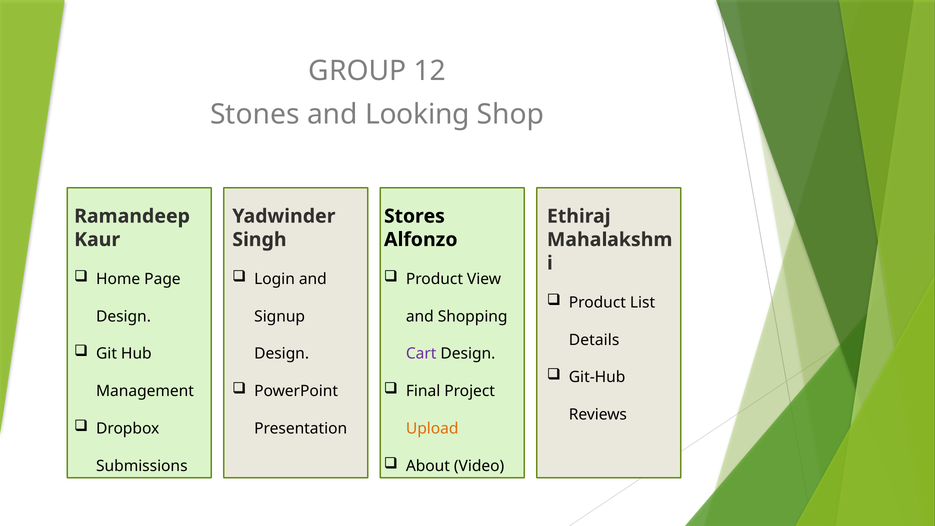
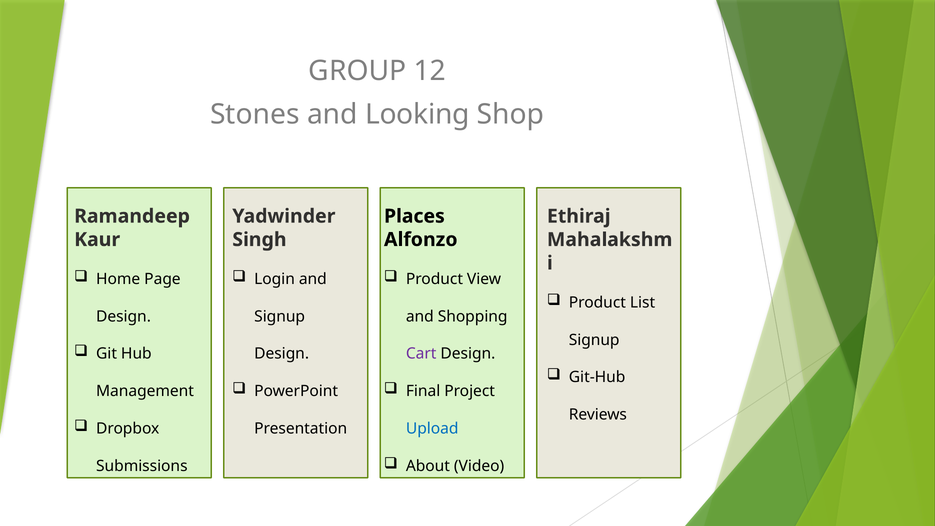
Stores: Stores -> Places
Details at (594, 340): Details -> Signup
Upload colour: orange -> blue
